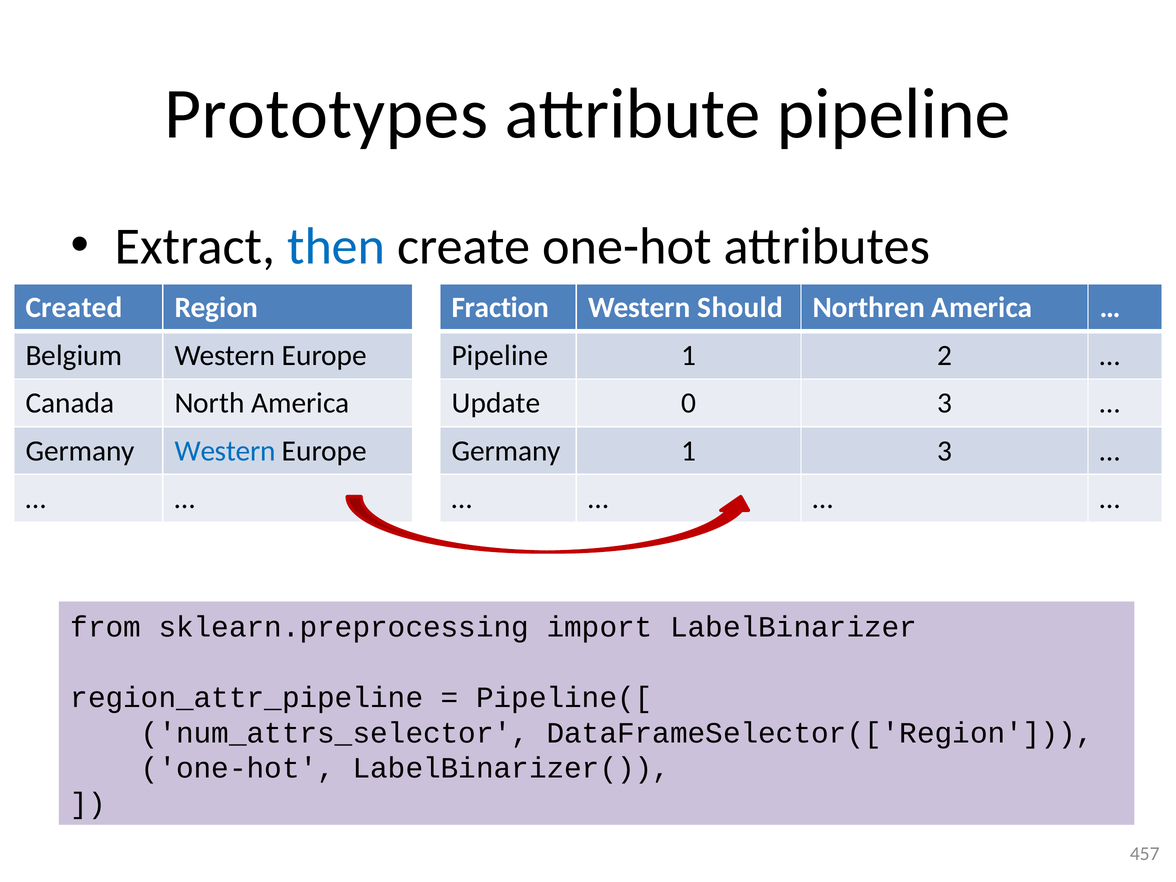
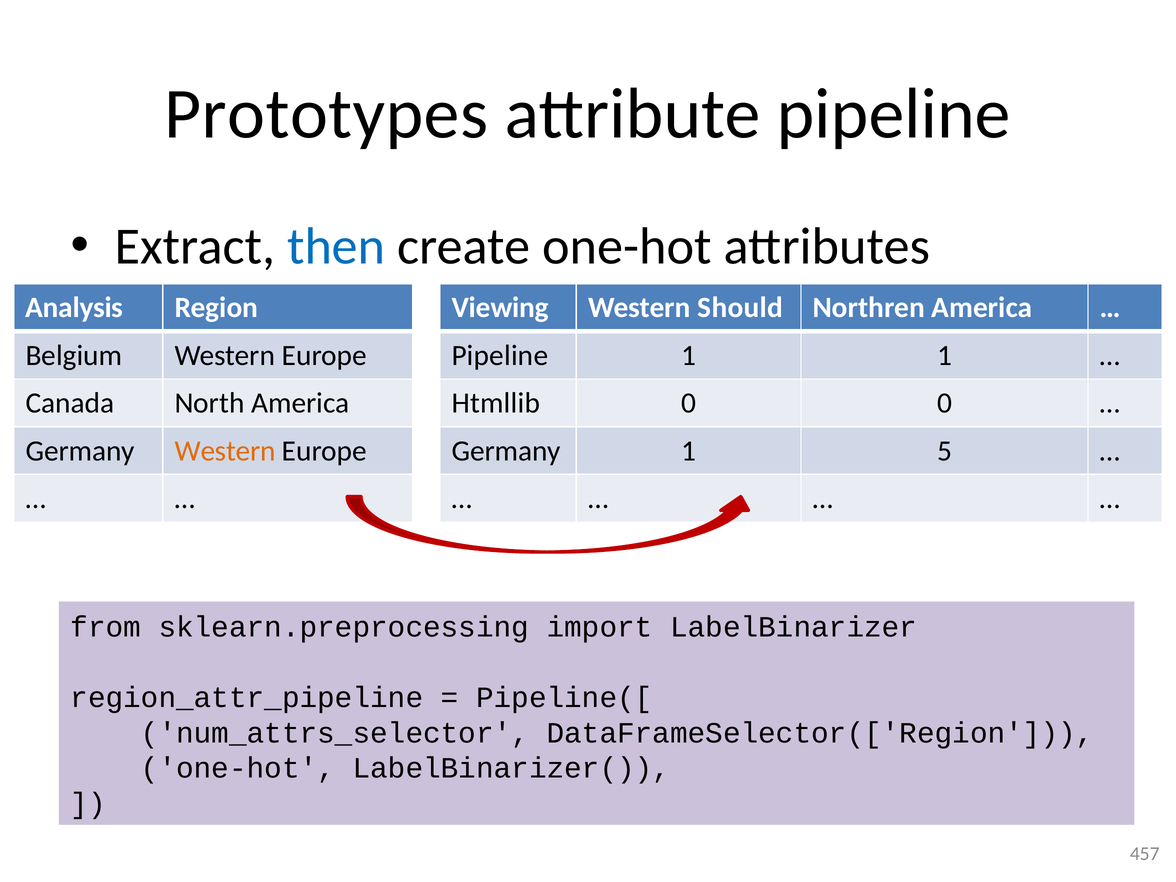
Created: Created -> Analysis
Fraction: Fraction -> Viewing
1 2: 2 -> 1
Update: Update -> Htmllib
0 3: 3 -> 0
Western at (225, 451) colour: blue -> orange
1 3: 3 -> 5
